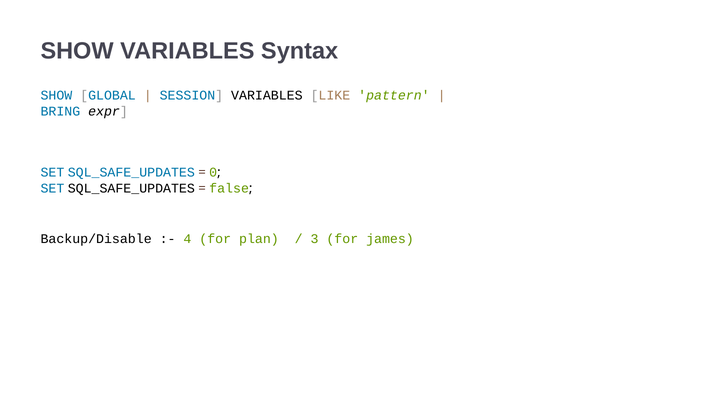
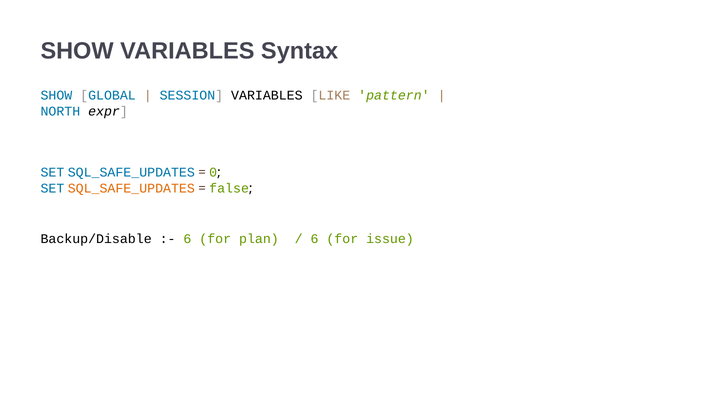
BRING: BRING -> NORTH
SQL_SAFE_UPDATES at (131, 188) colour: black -> orange
4 at (187, 239): 4 -> 6
3 at (315, 239): 3 -> 6
james: james -> issue
